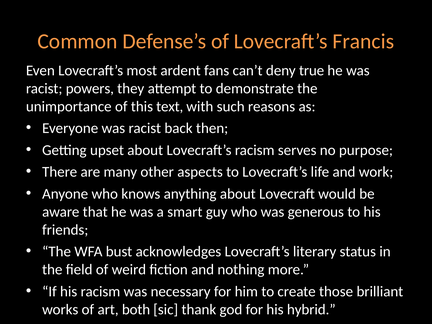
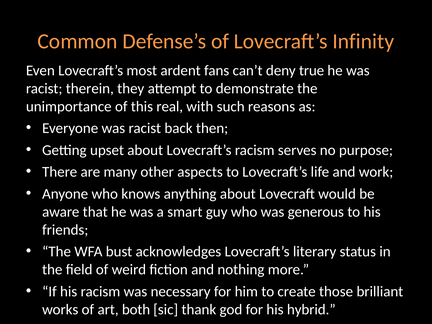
Francis: Francis -> Infinity
powers: powers -> therein
text: text -> real
